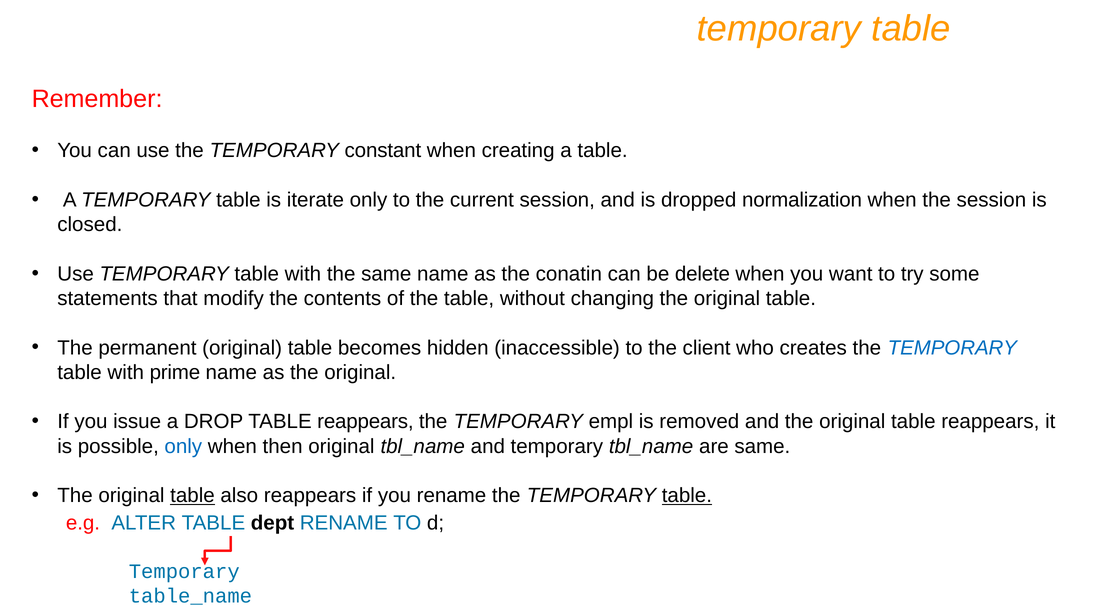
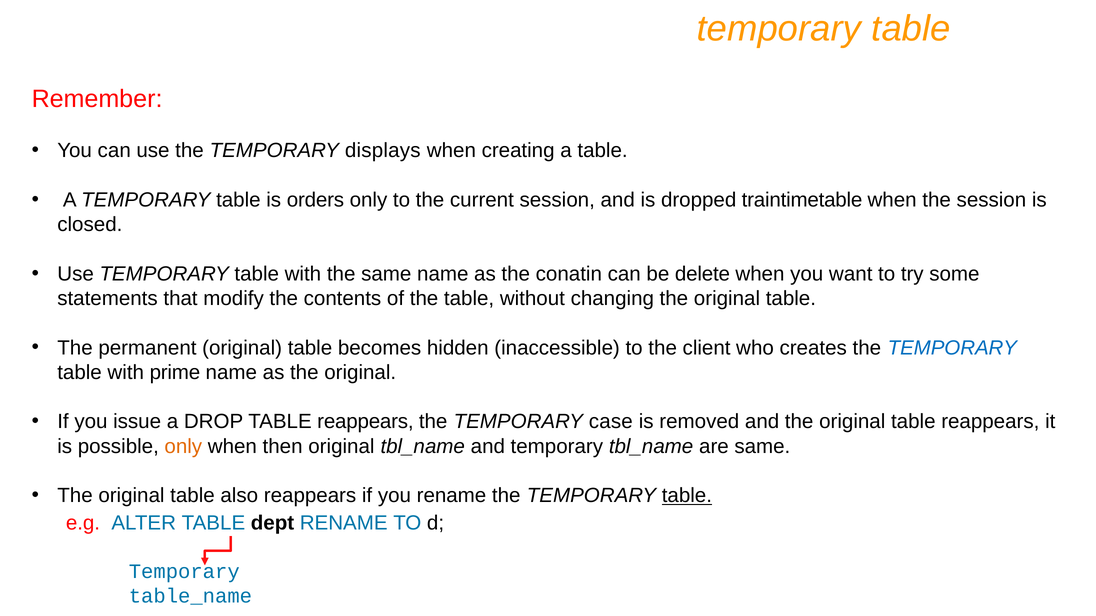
constant: constant -> displays
iterate: iterate -> orders
normalization: normalization -> traintimetable
empl: empl -> case
only at (183, 447) colour: blue -> orange
table at (193, 496) underline: present -> none
